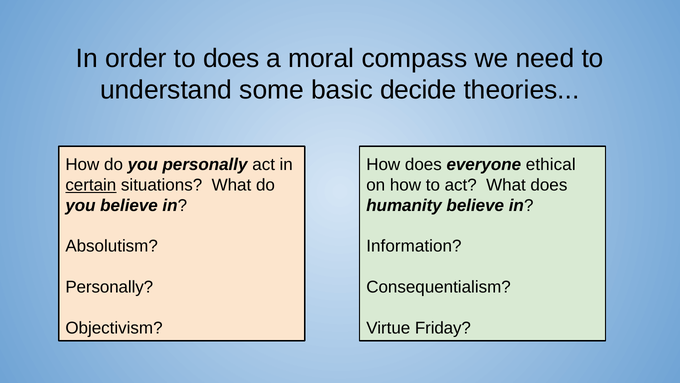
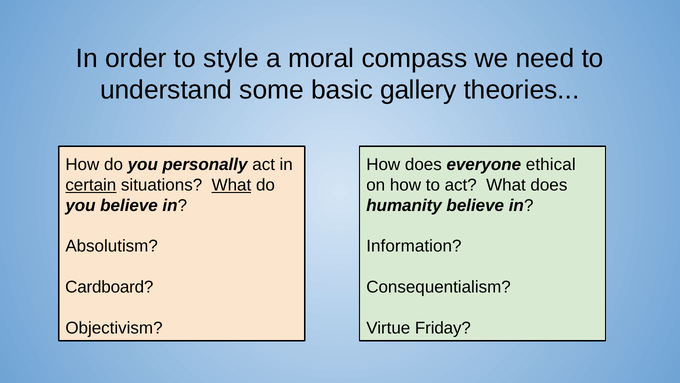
to does: does -> style
decide: decide -> gallery
What at (231, 185) underline: none -> present
Personally at (109, 287): Personally -> Cardboard
